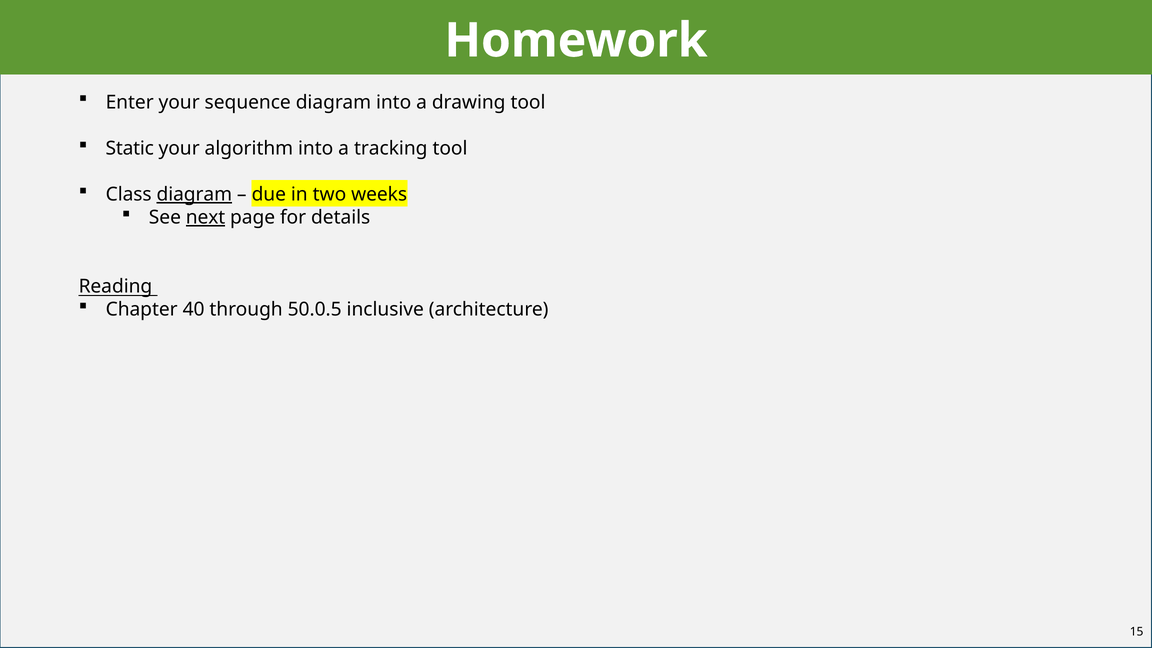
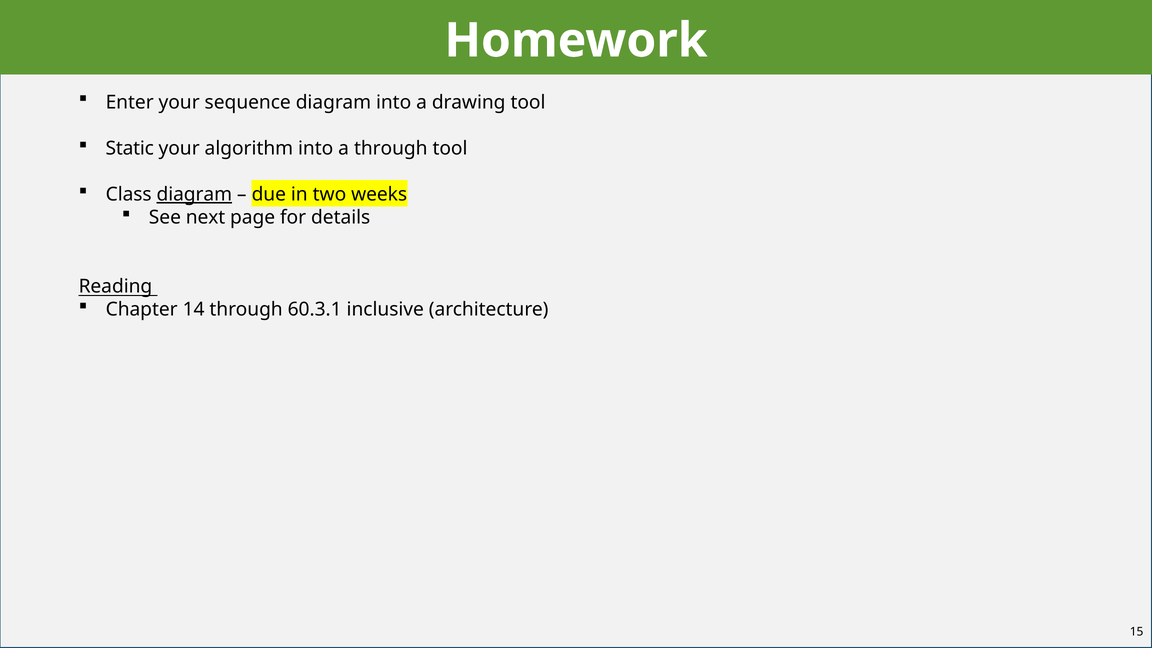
a tracking: tracking -> through
next underline: present -> none
40: 40 -> 14
50.0.5: 50.0.5 -> 60.3.1
